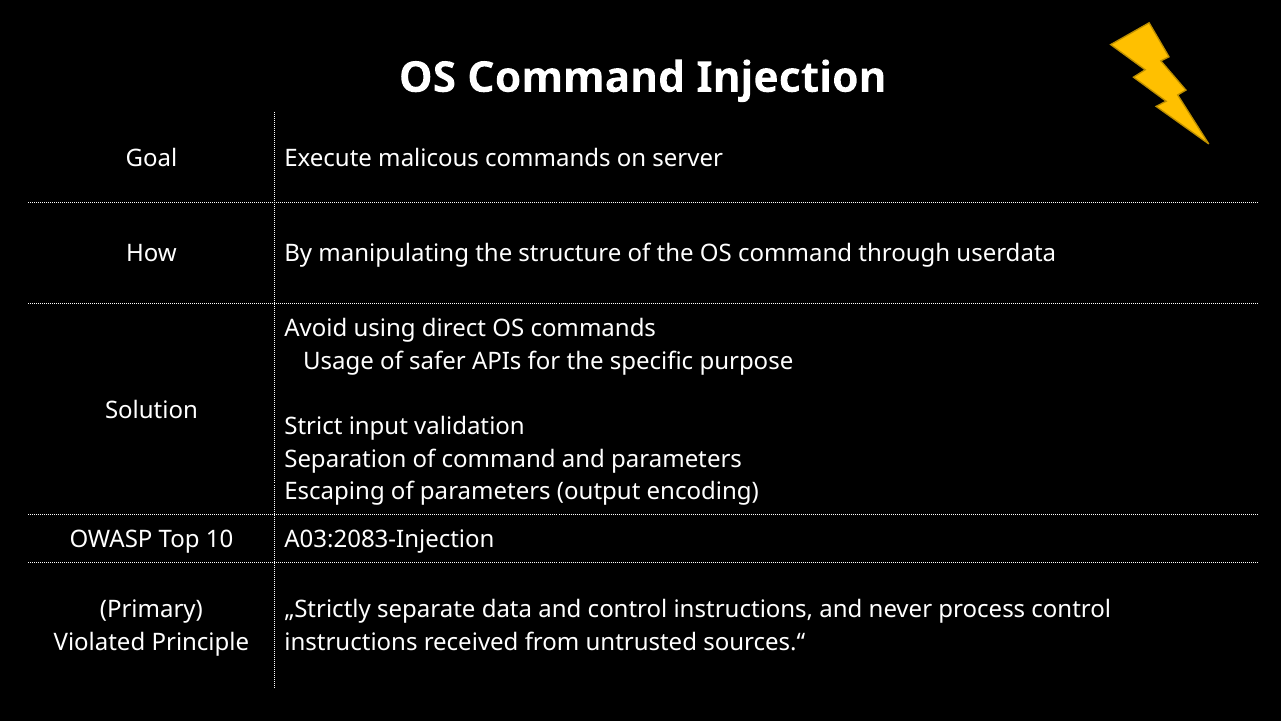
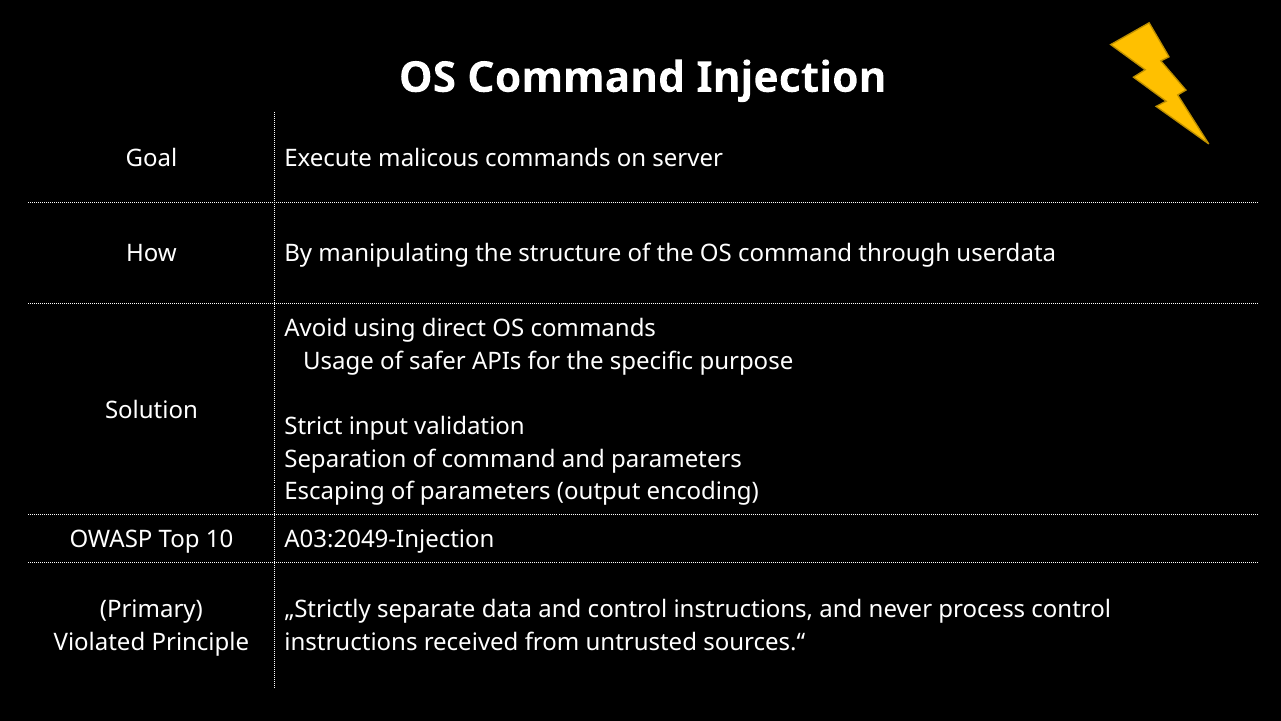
A03:2083-Injection: A03:2083-Injection -> A03:2049-Injection
